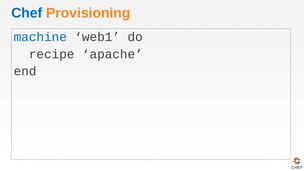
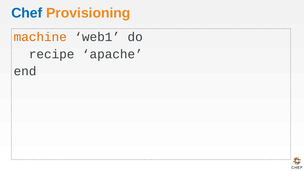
machine colour: blue -> orange
